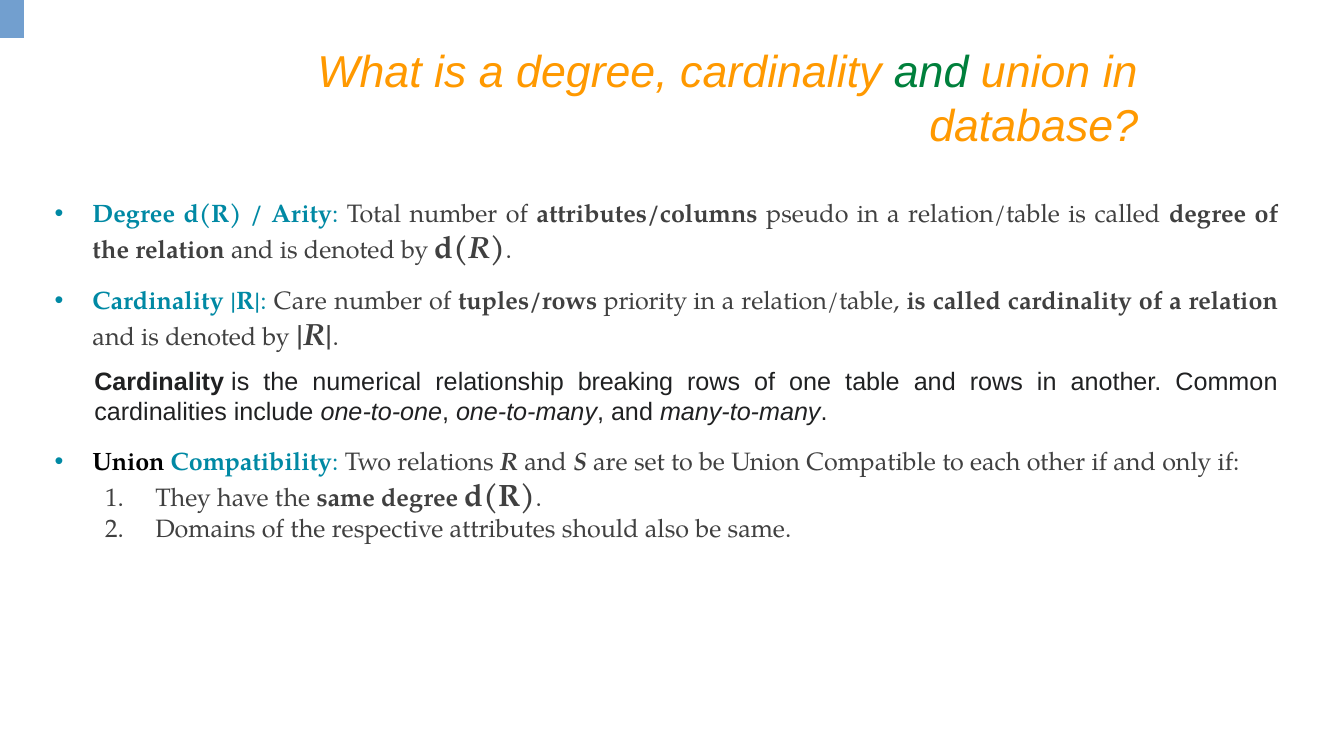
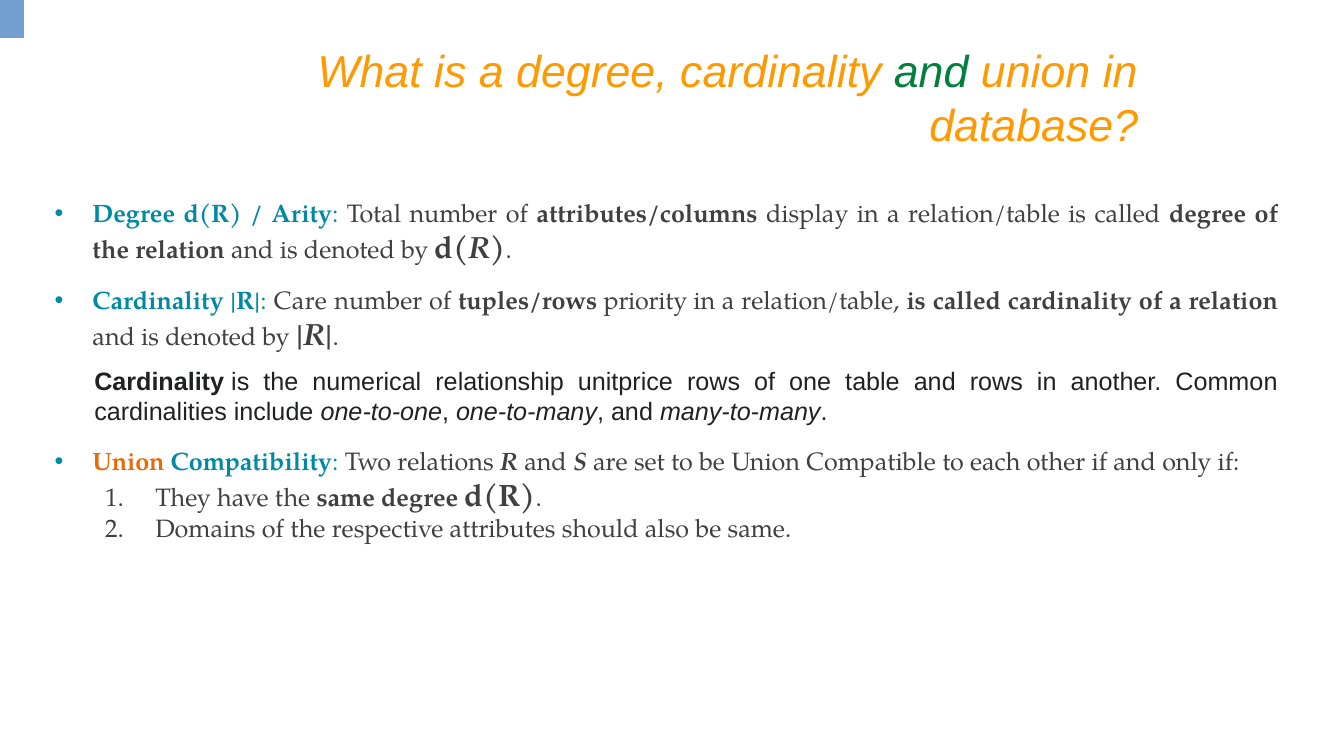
pseudo: pseudo -> display
breaking: breaking -> unitprice
Union at (129, 462) colour: black -> orange
